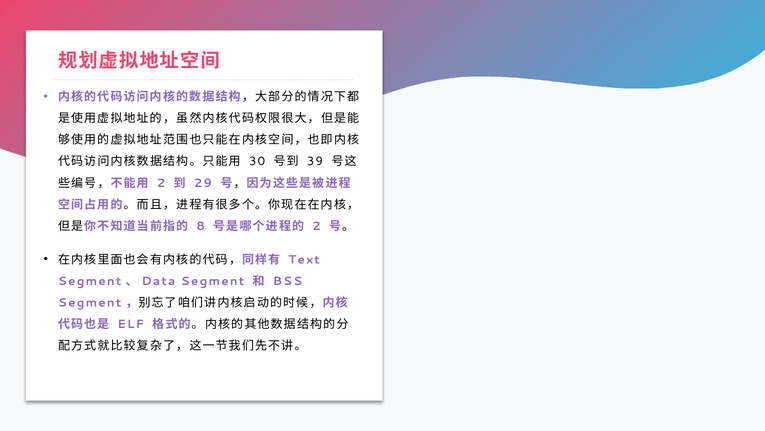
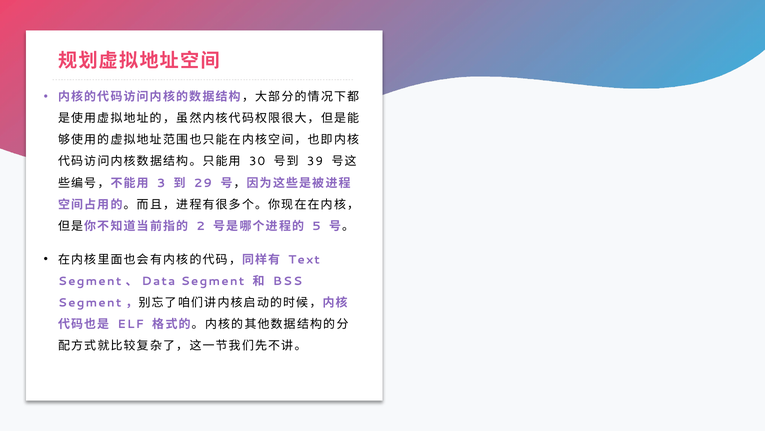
2 at (161, 183): 2 -> 3
8: 8 -> 2
2 at (316, 226): 2 -> 5
